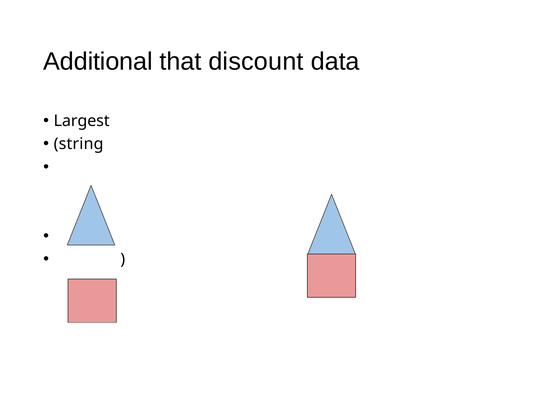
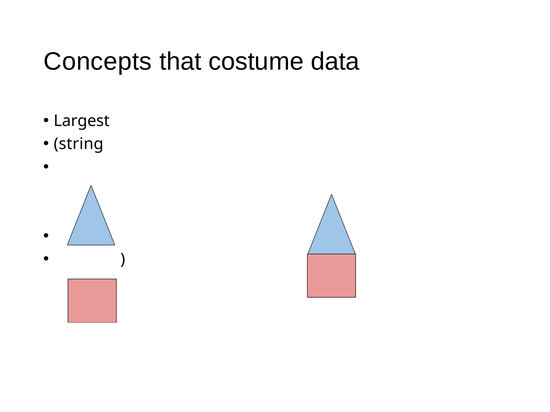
Additional: Additional -> Concepts
discount: discount -> costume
